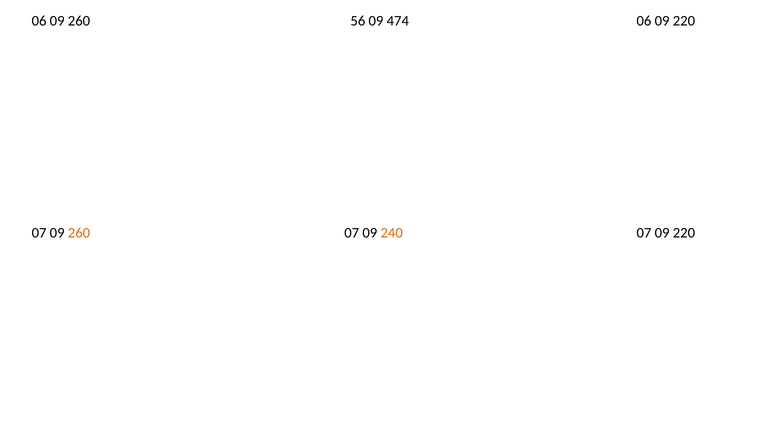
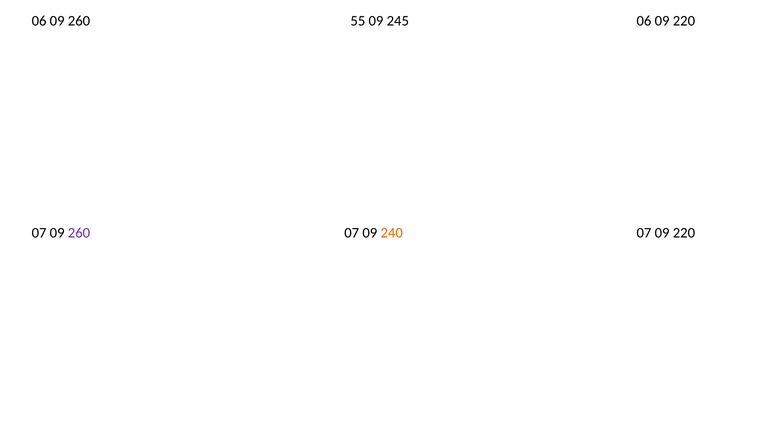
56: 56 -> 55
474: 474 -> 245
260 at (79, 233) colour: orange -> purple
